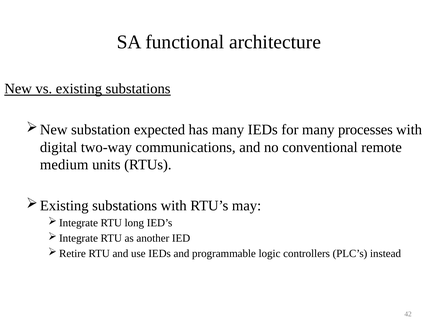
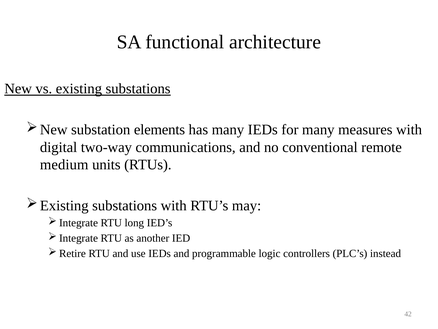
expected: expected -> elements
processes: processes -> measures
